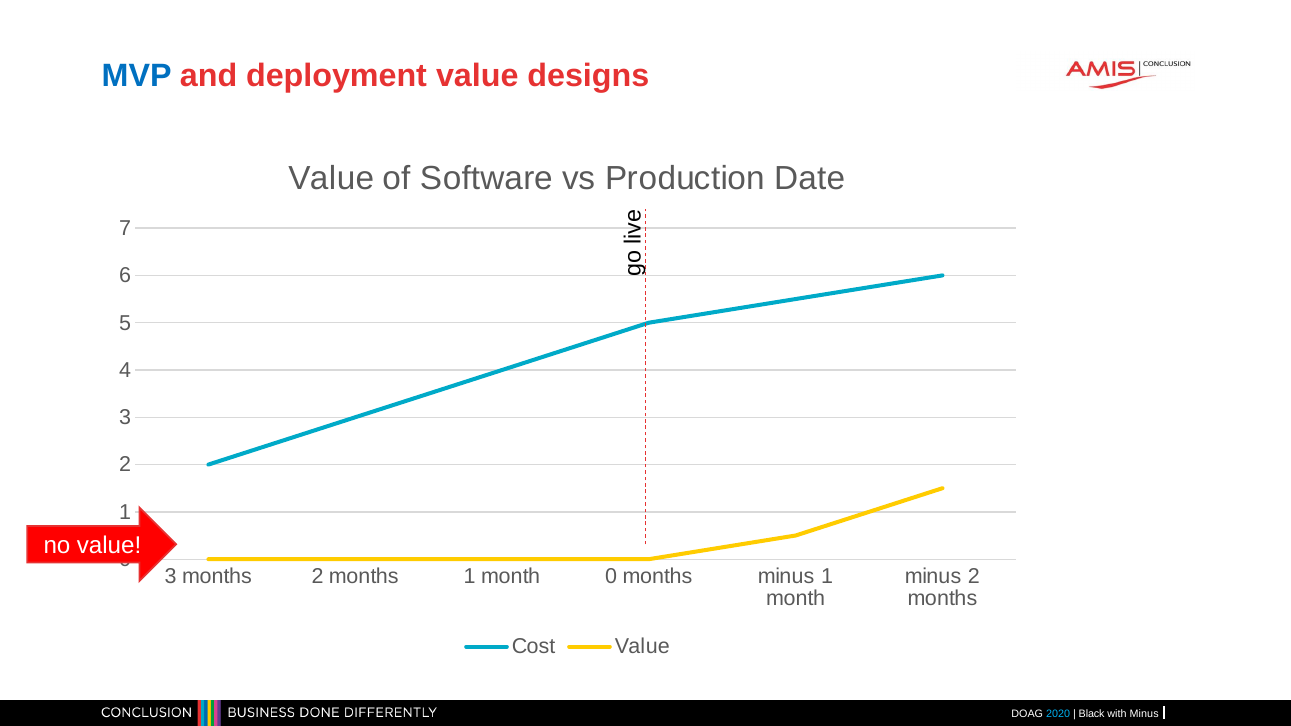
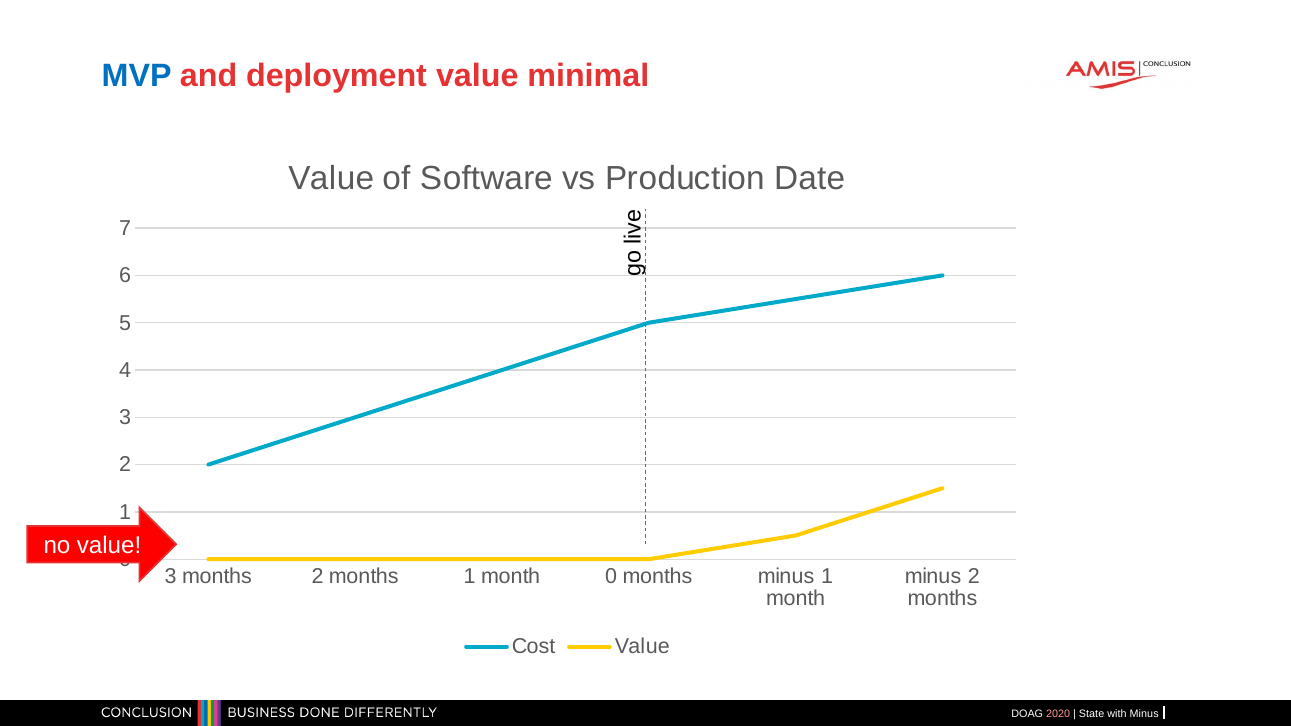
designs: designs -> minimal
2020 colour: light blue -> pink
Black: Black -> State
